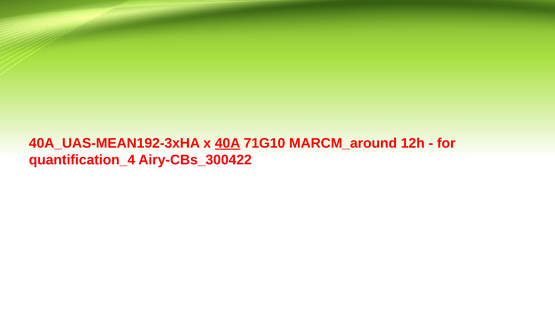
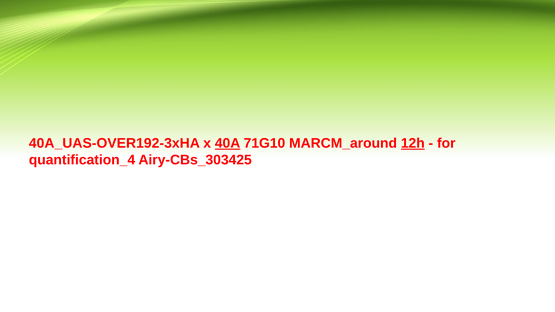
40A_UAS-MEAN192-3xHA: 40A_UAS-MEAN192-3xHA -> 40A_UAS-OVER192-3xHA
12h underline: none -> present
Airy-CBs_300422: Airy-CBs_300422 -> Airy-CBs_303425
